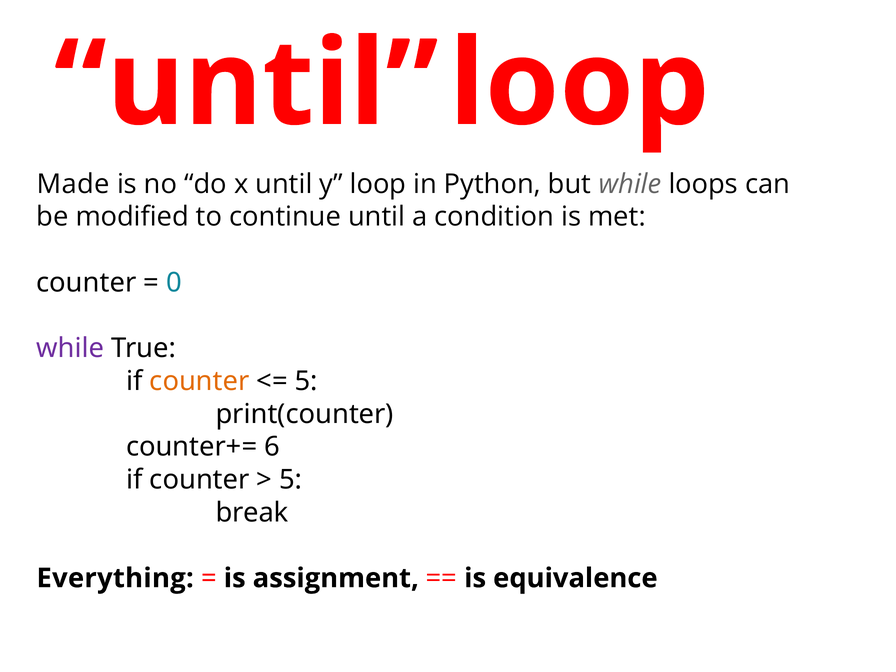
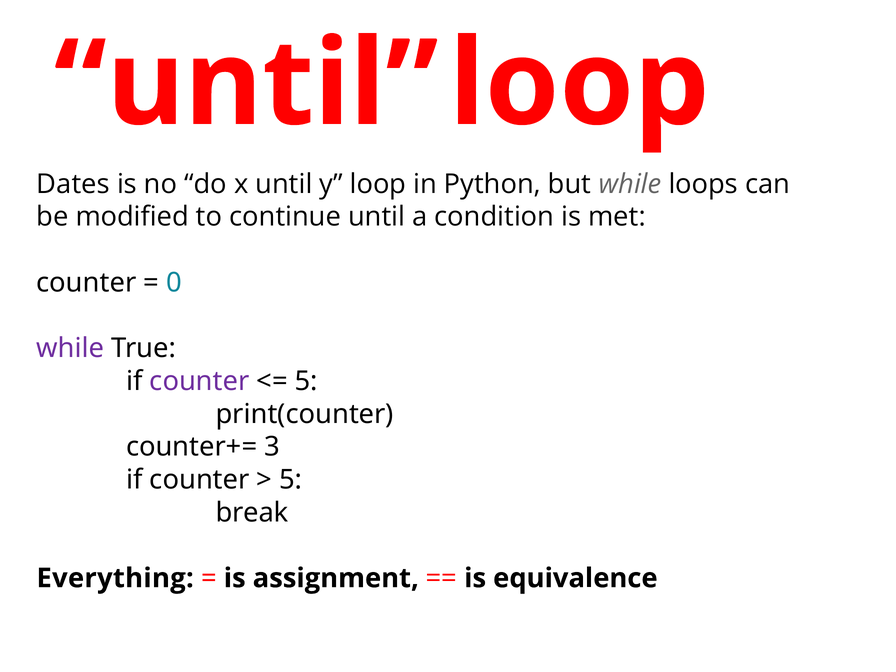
Made: Made -> Dates
counter at (199, 381) colour: orange -> purple
6: 6 -> 3
